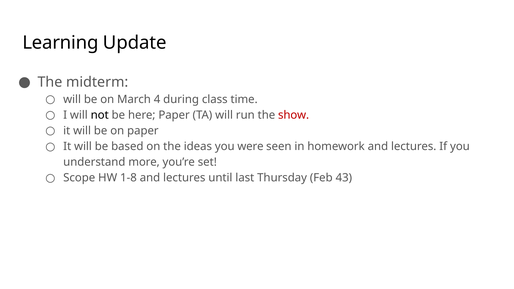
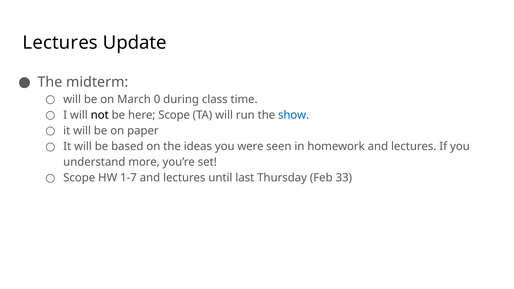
Learning at (60, 43): Learning -> Lectures
4: 4 -> 0
here Paper: Paper -> Scope
show colour: red -> blue
1-8: 1-8 -> 1-7
43: 43 -> 33
